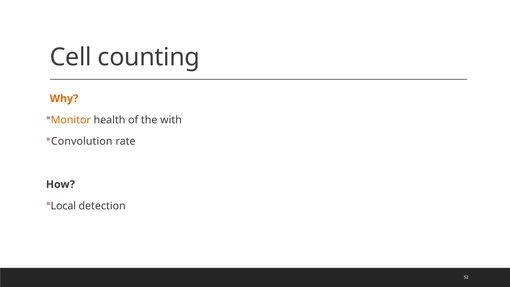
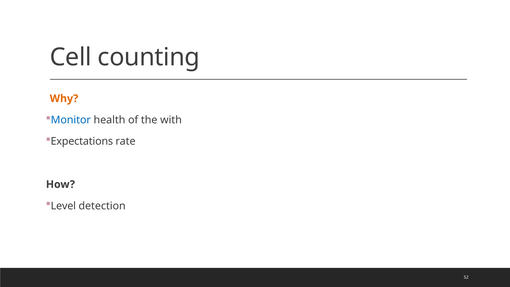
Monitor colour: orange -> blue
Convolution: Convolution -> Expectations
Local: Local -> Level
